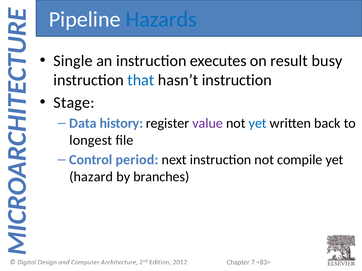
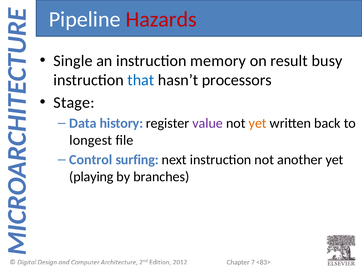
Hazards colour: blue -> red
executes: executes -> memory
hasn’t instruction: instruction -> processors
yet at (258, 123) colour: blue -> orange
period: period -> surfing
compile: compile -> another
hazard: hazard -> playing
